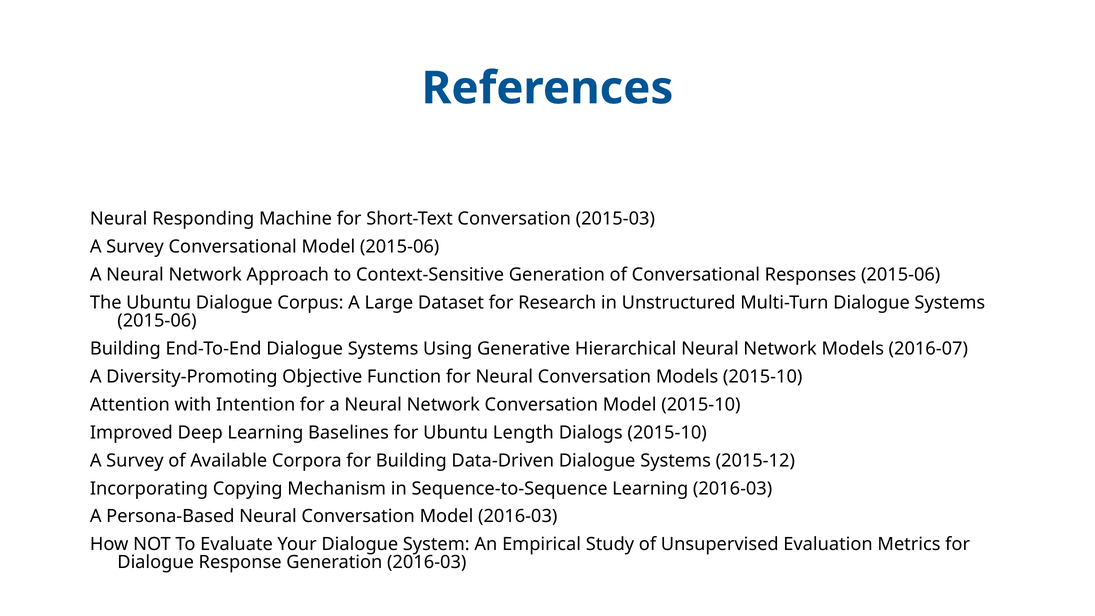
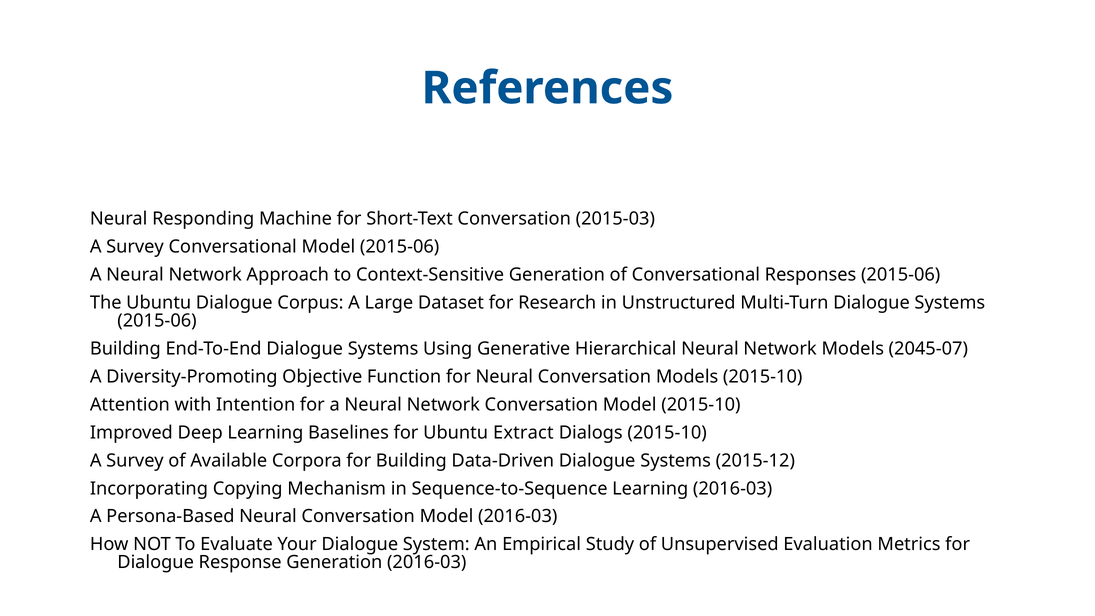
2016-07: 2016-07 -> 2045-07
Length: Length -> Extract
